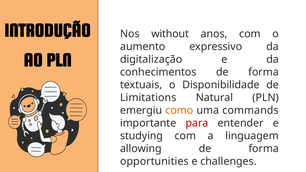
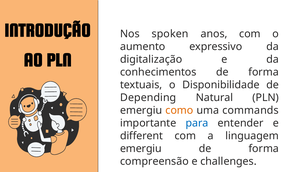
without: without -> spoken
Limitations: Limitations -> Depending
para colour: red -> blue
studying: studying -> different
allowing at (141, 149): allowing -> emergiu
opportunities: opportunities -> compreensão
